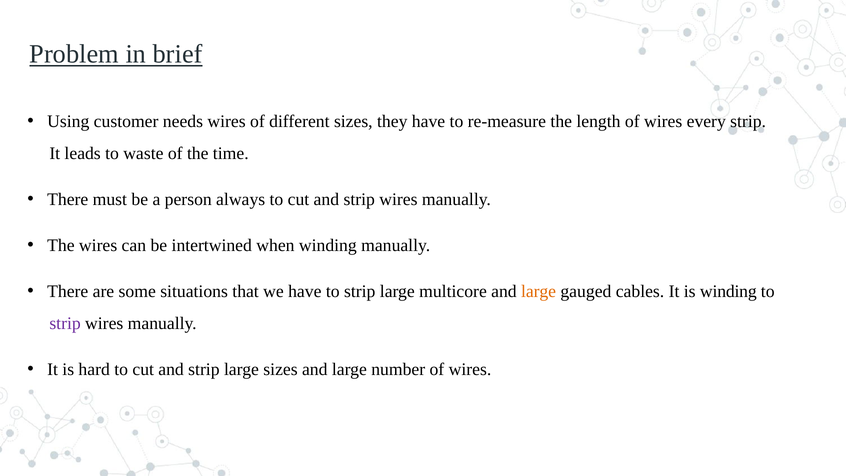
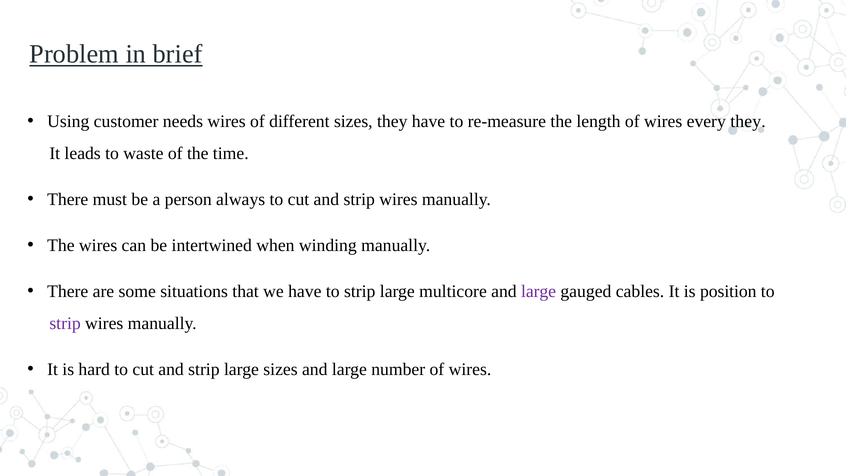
every strip: strip -> they
large at (539, 291) colour: orange -> purple
is winding: winding -> position
